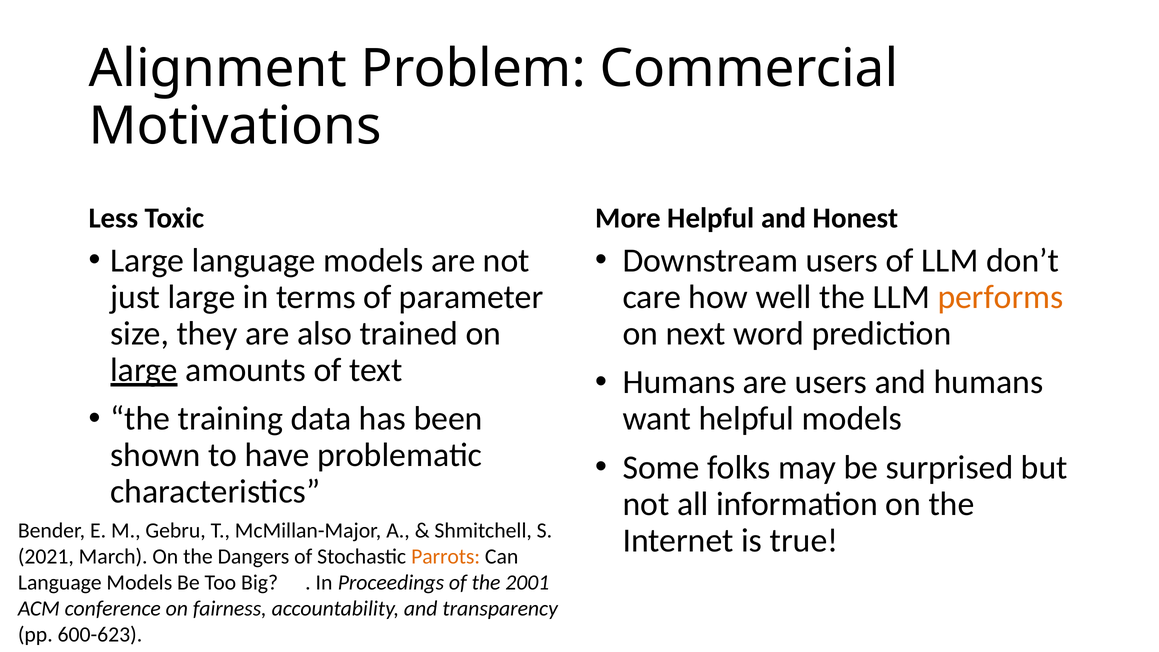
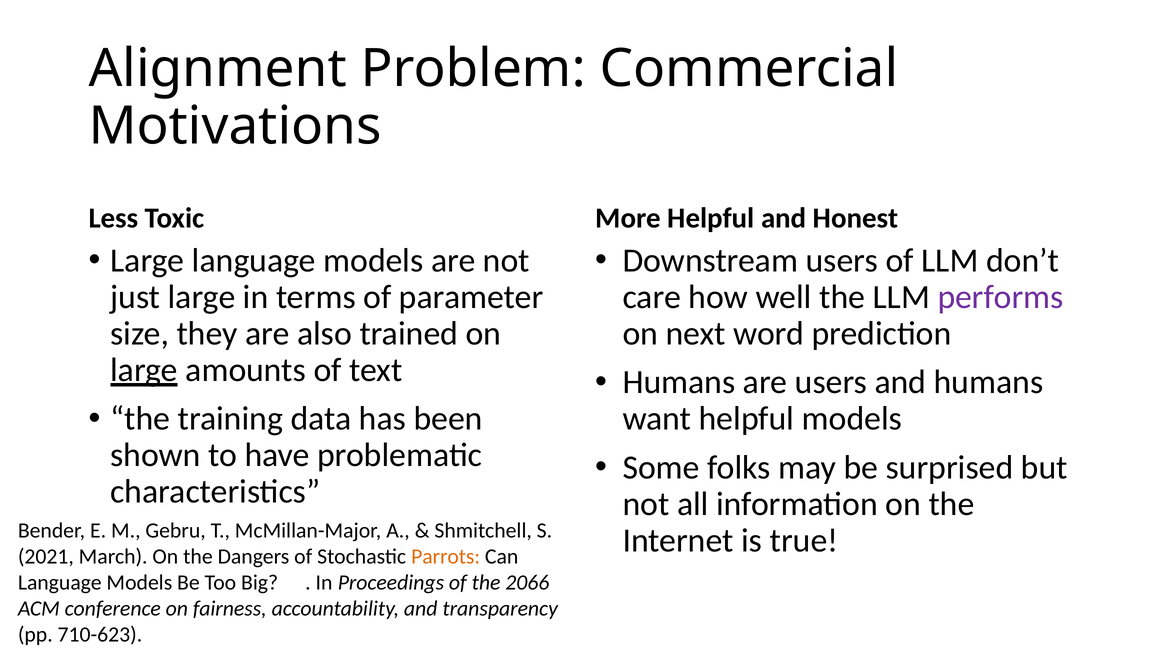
performs colour: orange -> purple
2001: 2001 -> 2066
600-623: 600-623 -> 710-623
